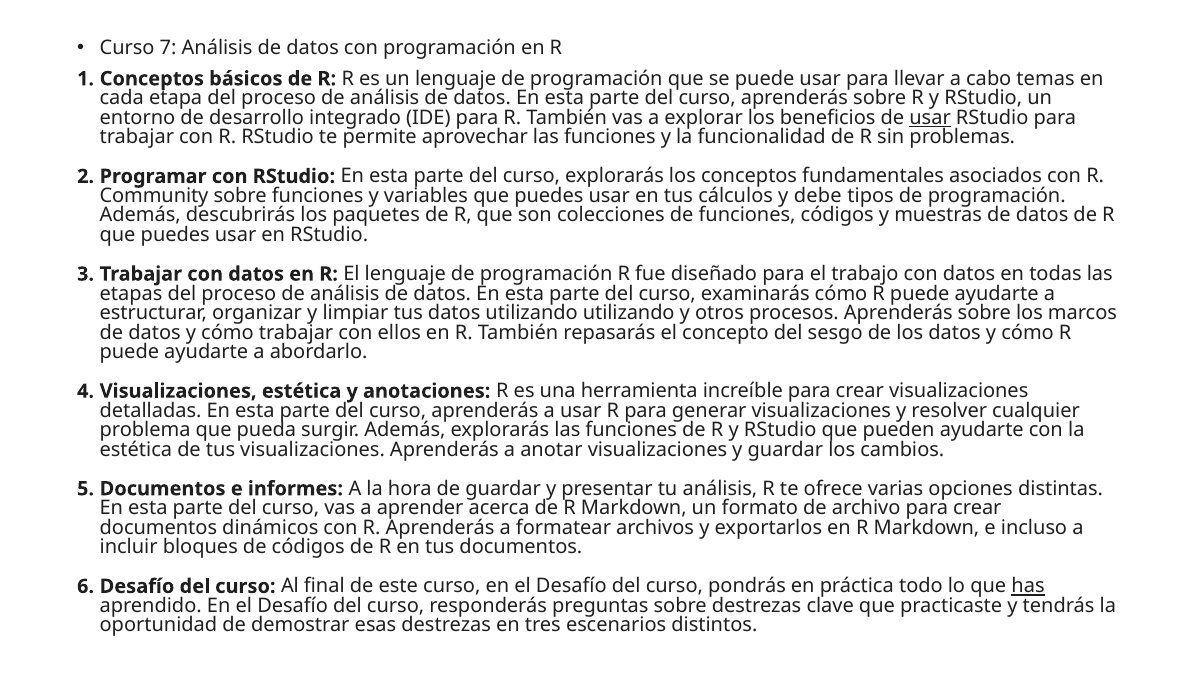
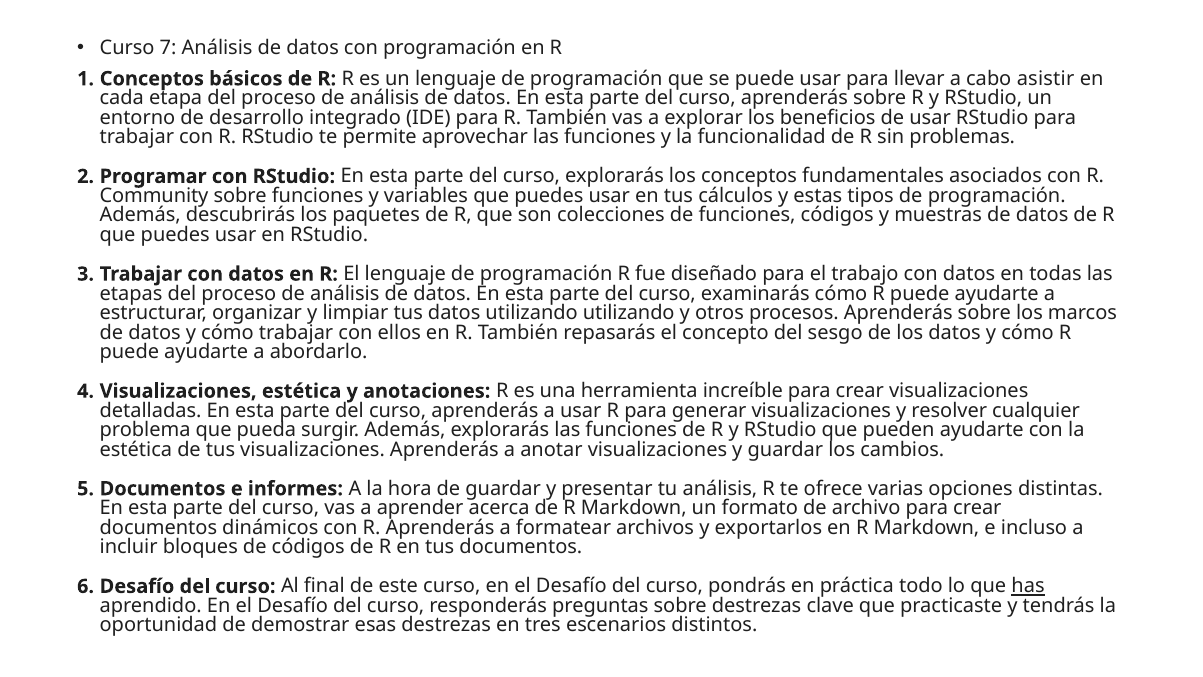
temas: temas -> asistir
usar at (930, 118) underline: present -> none
debe: debe -> estas
